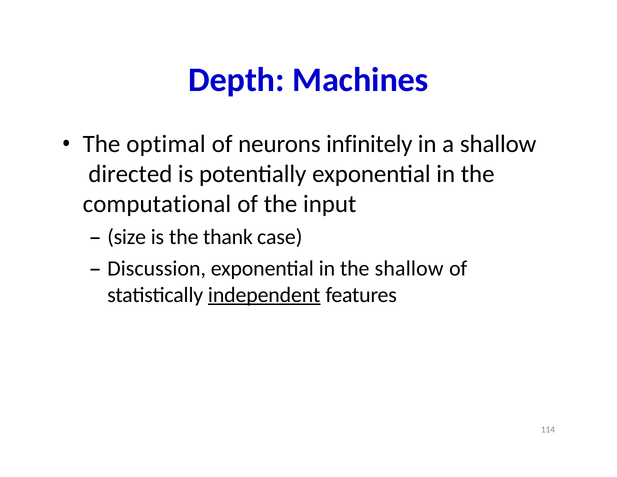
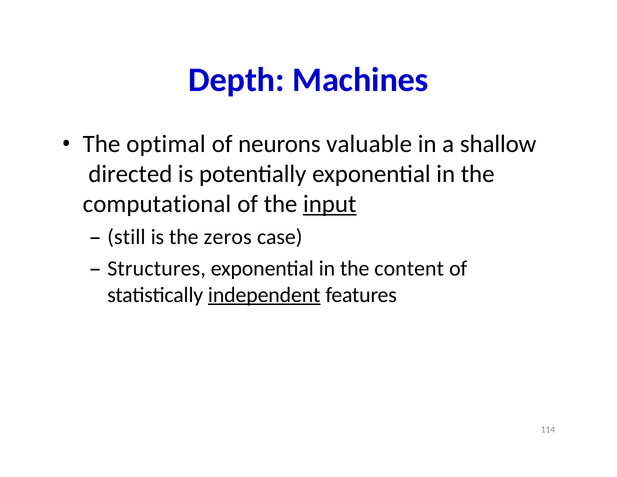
infinitely: infinitely -> valuable
input underline: none -> present
size: size -> still
thank: thank -> zeros
Discussion: Discussion -> Structures
the shallow: shallow -> content
